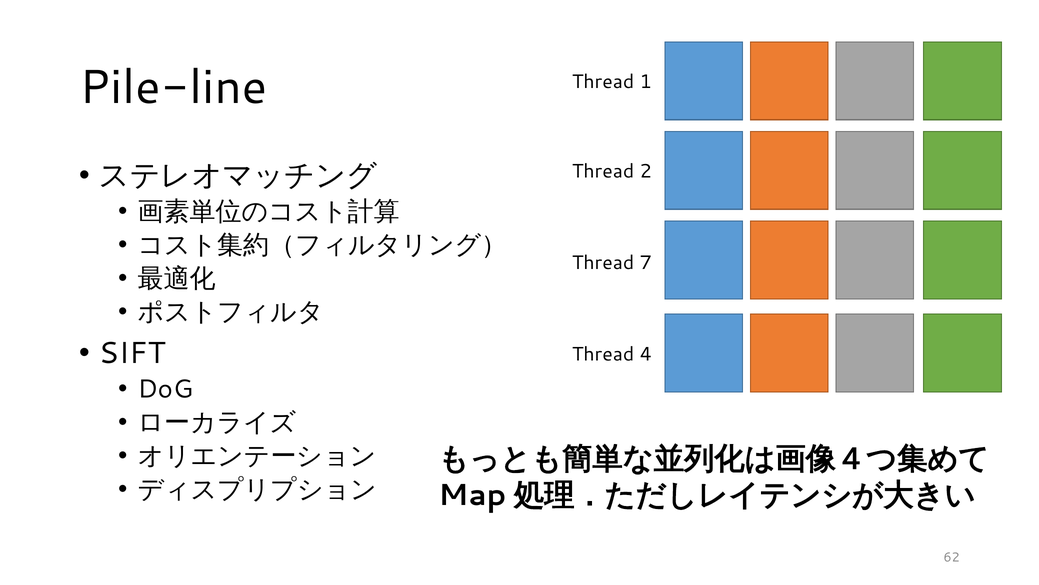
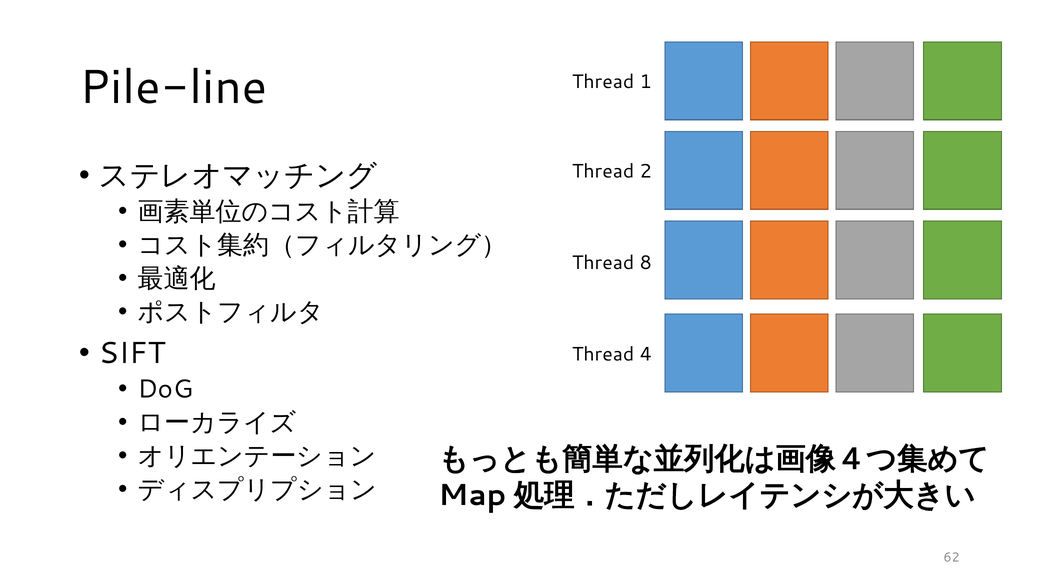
7: 7 -> 8
